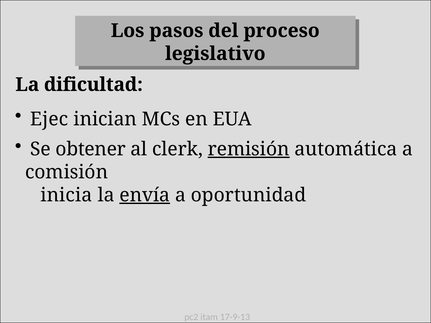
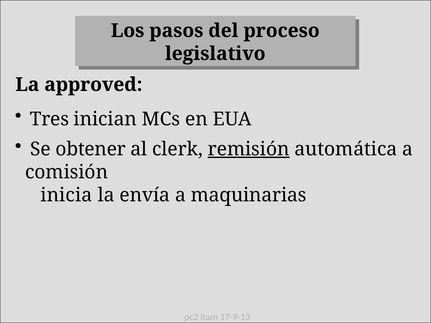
dificultad: dificultad -> approved
Ejec: Ejec -> Tres
envía underline: present -> none
oportunidad: oportunidad -> maquinarias
